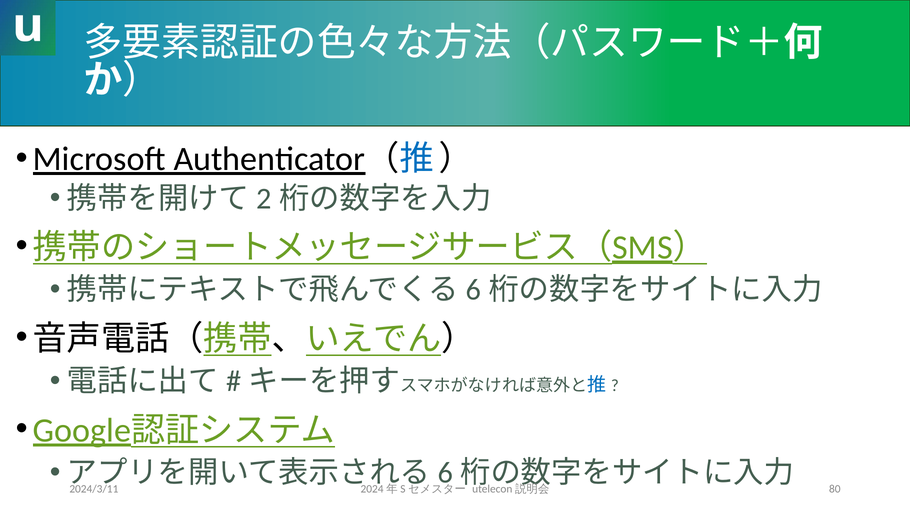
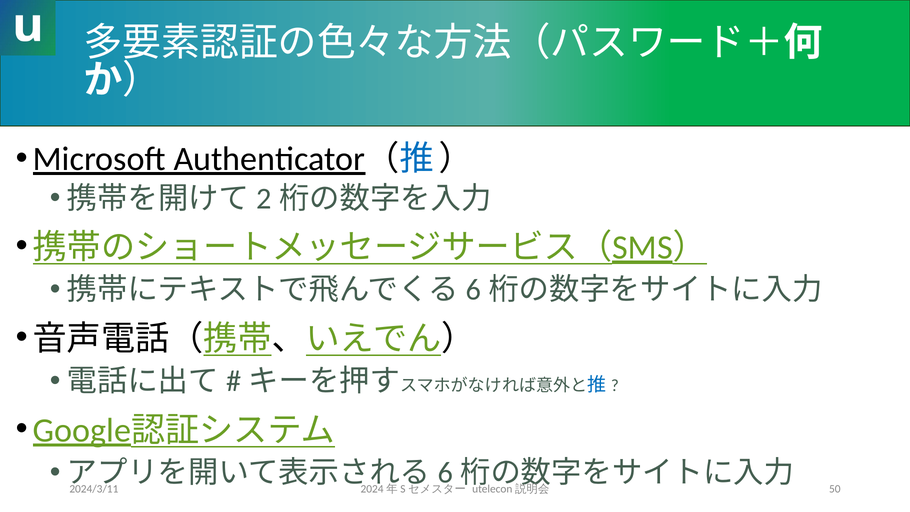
80: 80 -> 50
